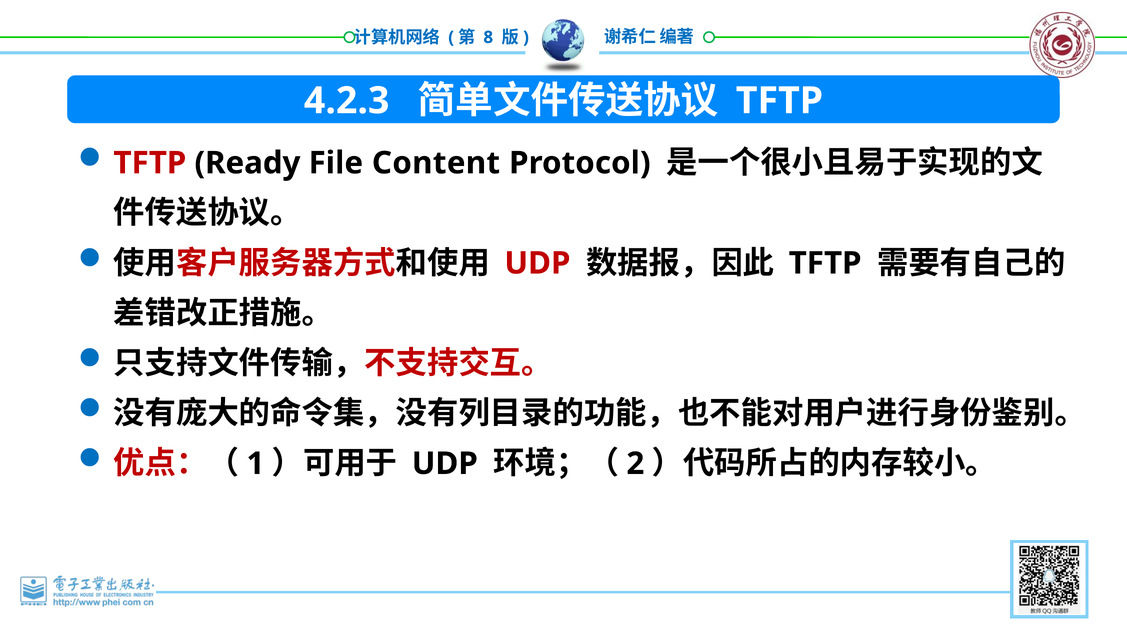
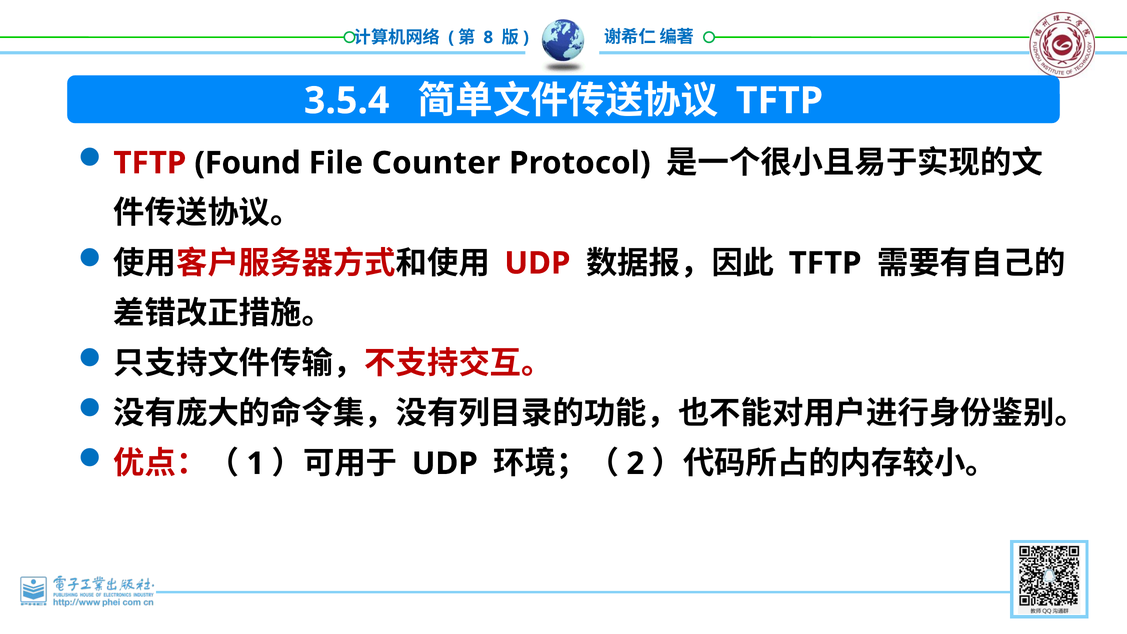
4.2.3: 4.2.3 -> 3.5.4
Ready: Ready -> Found
Content: Content -> Counter
